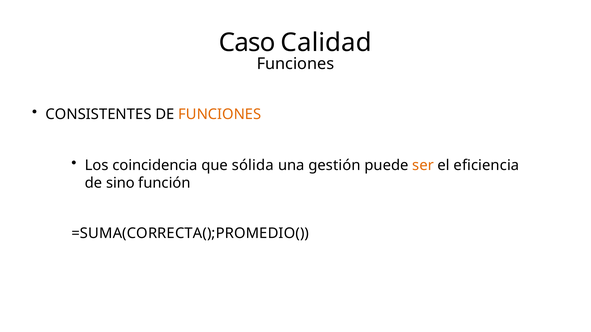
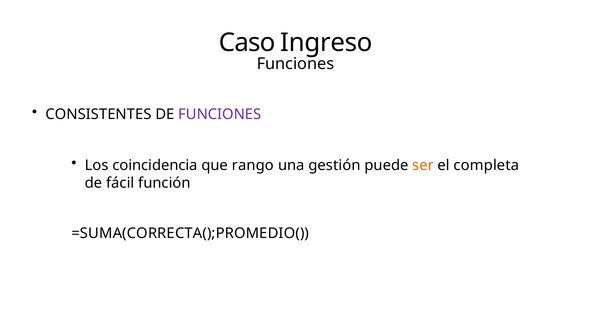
Calidad: Calidad -> Ingreso
FUNCIONES at (220, 115) colour: orange -> purple
sólida: sólida -> rango
eficiencia: eficiencia -> completa
sino: sino -> fácil
